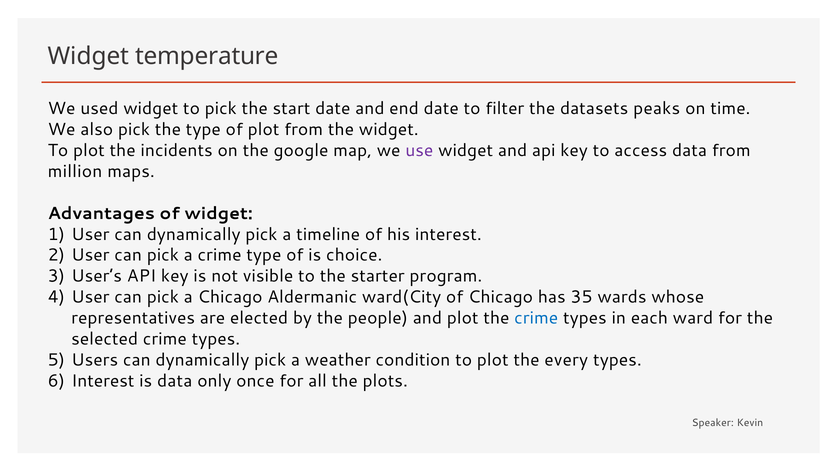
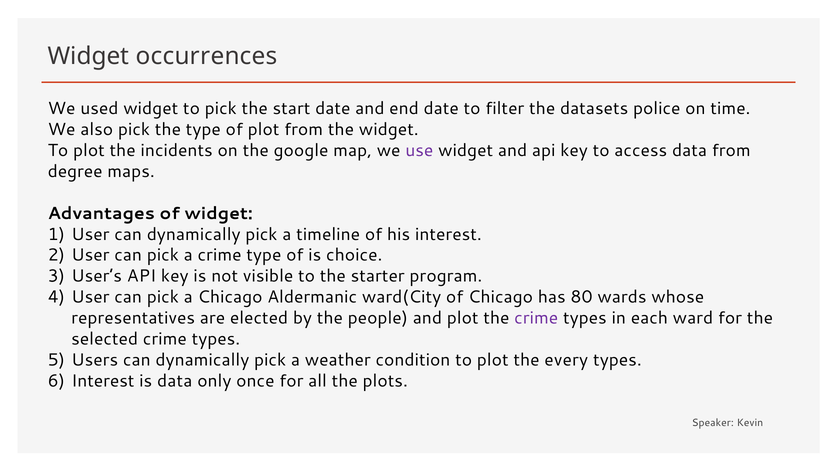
temperature: temperature -> occurrences
peaks: peaks -> police
million: million -> degree
35: 35 -> 80
crime at (536, 318) colour: blue -> purple
